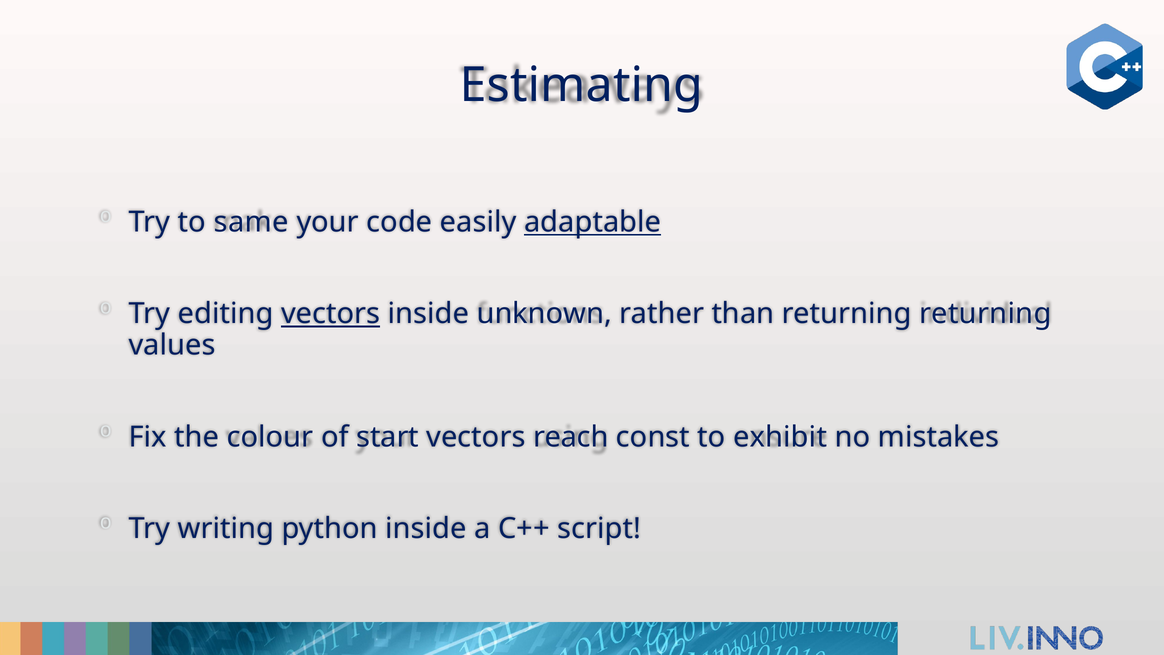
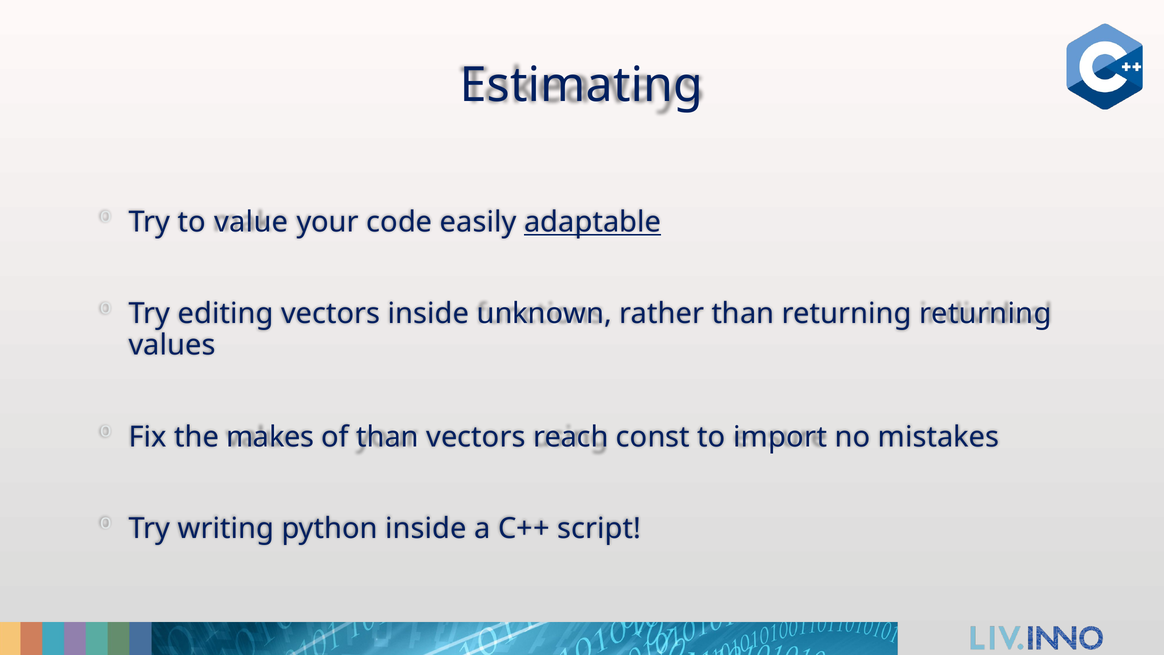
same: same -> value
vectors at (331, 314) underline: present -> none
colour: colour -> makes
of start: start -> than
exhibit: exhibit -> import
